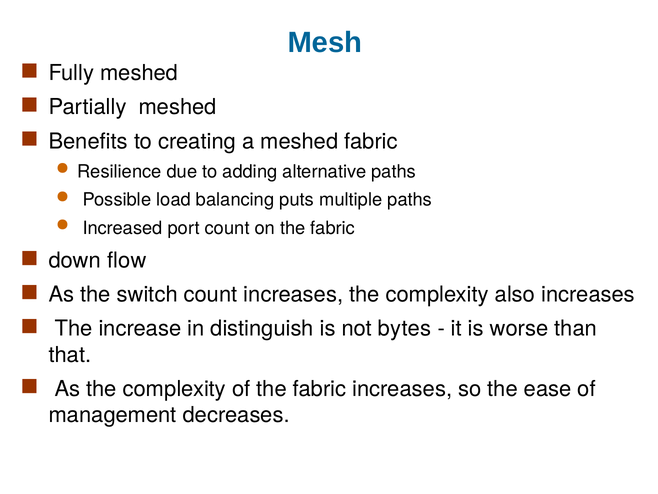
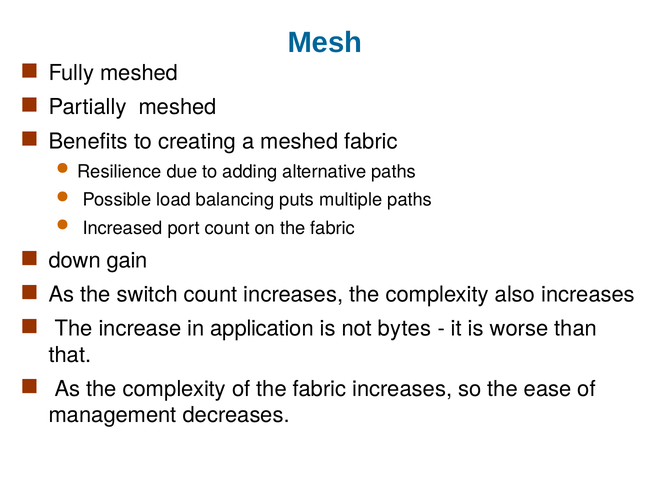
flow: flow -> gain
distinguish: distinguish -> application
